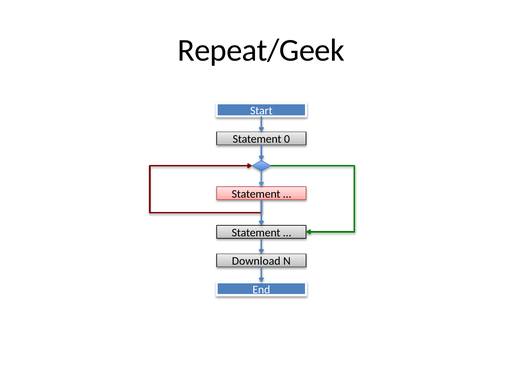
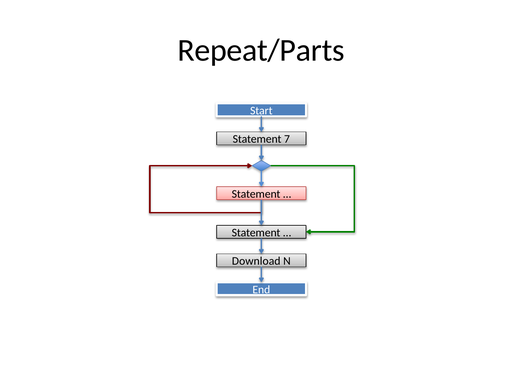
Repeat/Geek: Repeat/Geek -> Repeat/Parts
0: 0 -> 7
